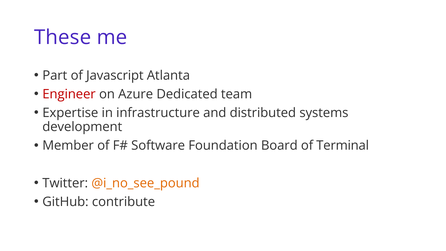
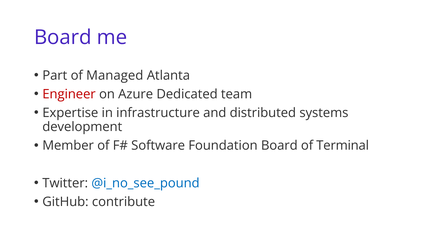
These at (63, 37): These -> Board
Javascript: Javascript -> Managed
@i_no_see_pound colour: orange -> blue
